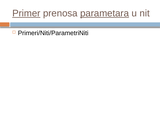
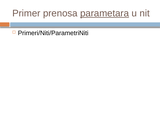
Primer underline: present -> none
